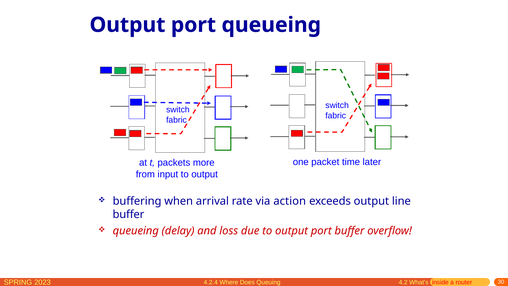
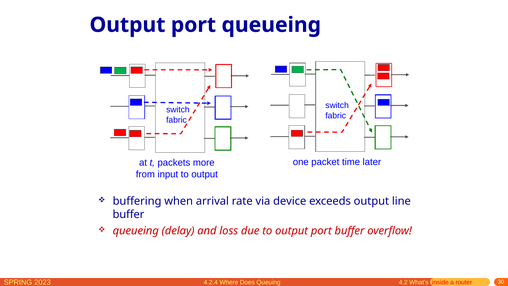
action: action -> device
